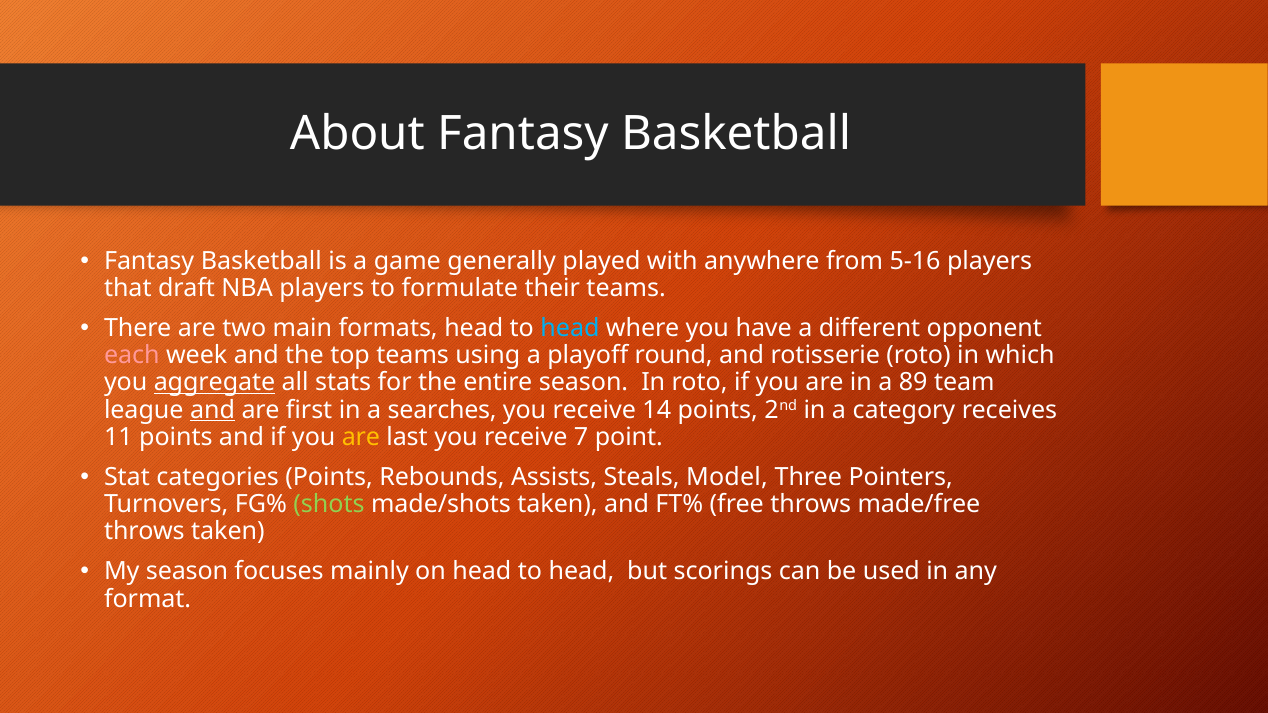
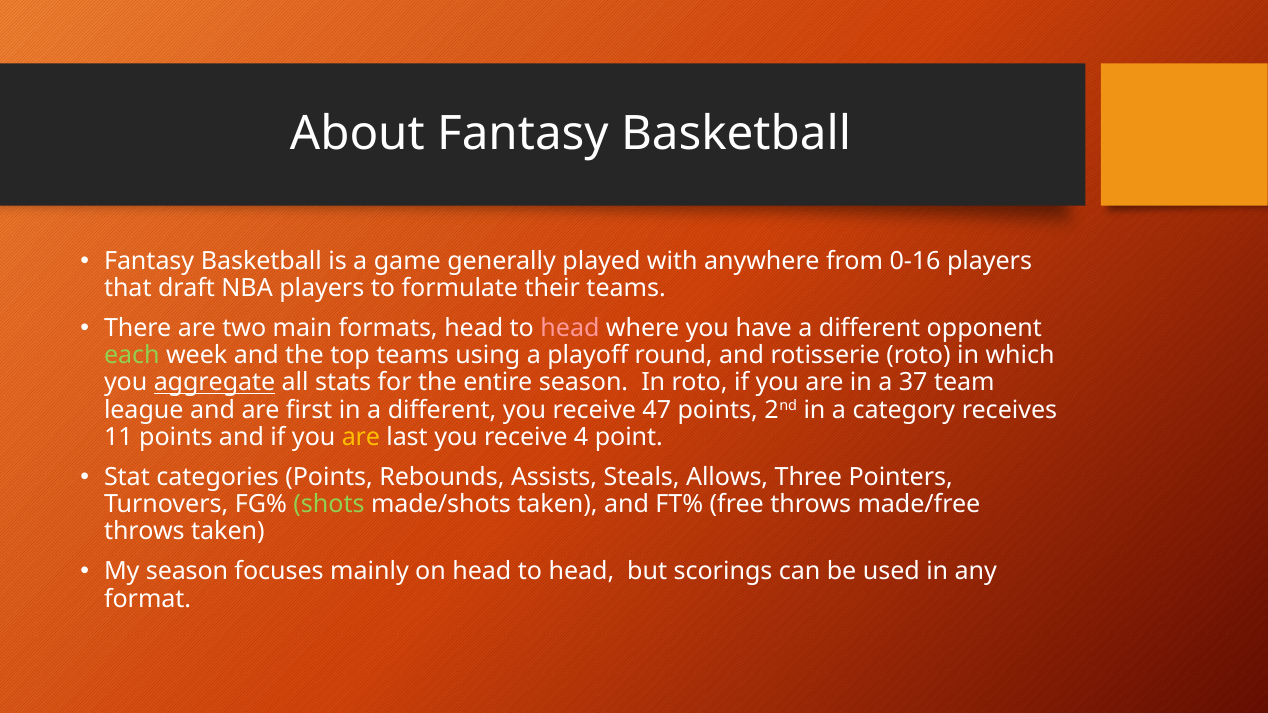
5-16: 5-16 -> 0-16
head at (570, 329) colour: light blue -> pink
each colour: pink -> light green
89: 89 -> 37
and at (212, 410) underline: present -> none
in a searches: searches -> different
14: 14 -> 47
7: 7 -> 4
Model: Model -> Allows
